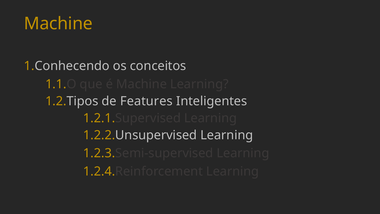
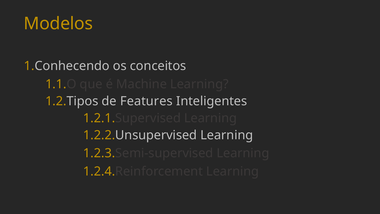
Machine at (58, 23): Machine -> Modelos
